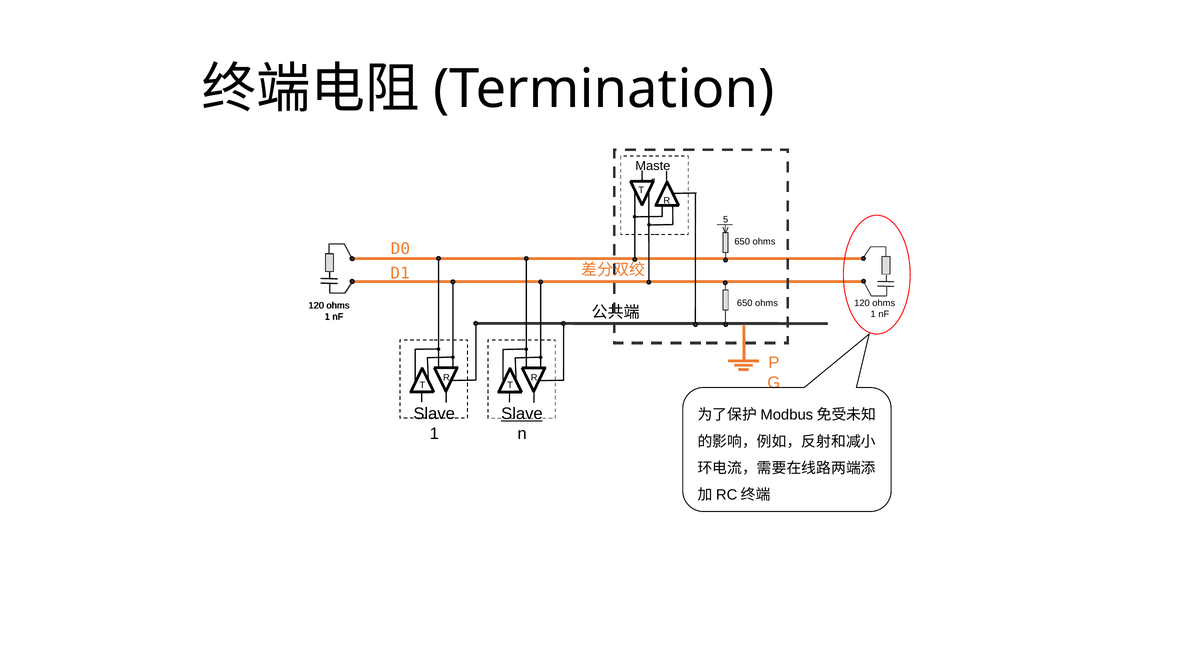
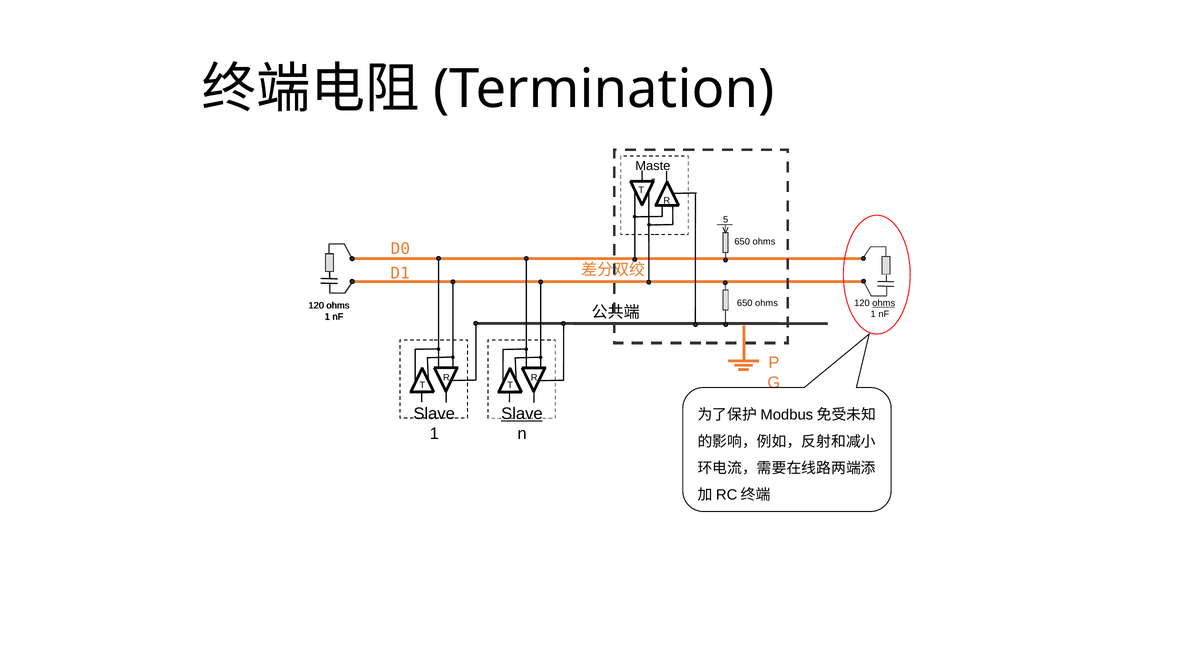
ohms at (884, 303) underline: none -> present
